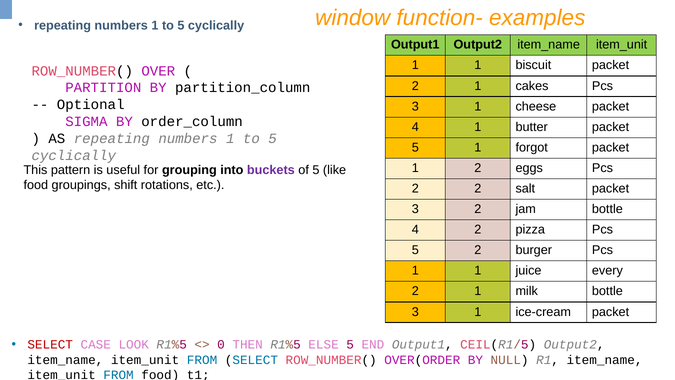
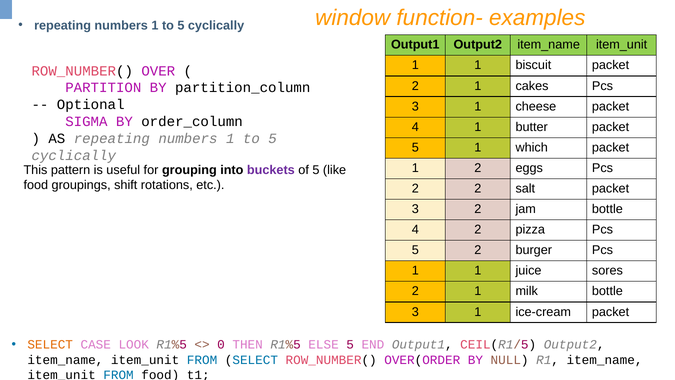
forgot: forgot -> which
every: every -> sores
SELECT at (50, 344) colour: red -> orange
